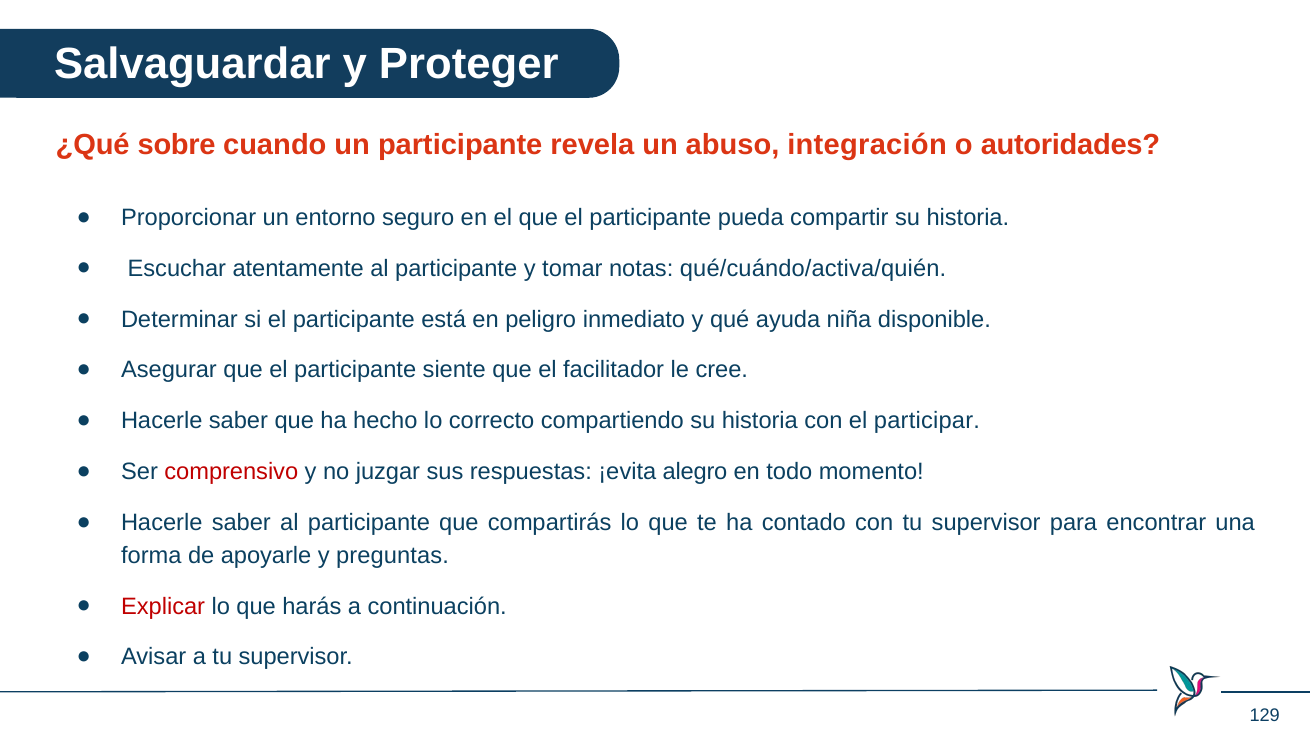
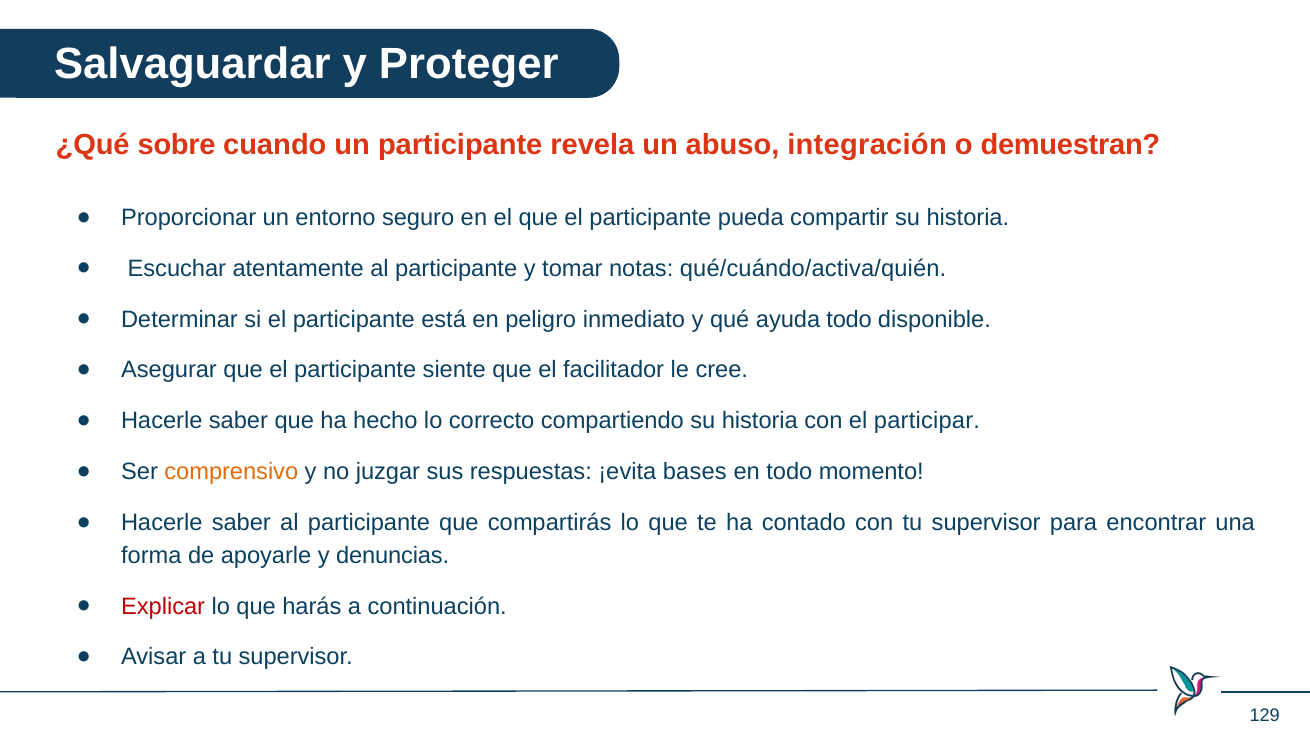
autoridades: autoridades -> demuestran
ayuda niña: niña -> todo
comprensivo colour: red -> orange
alegro: alegro -> bases
preguntas: preguntas -> denuncias
